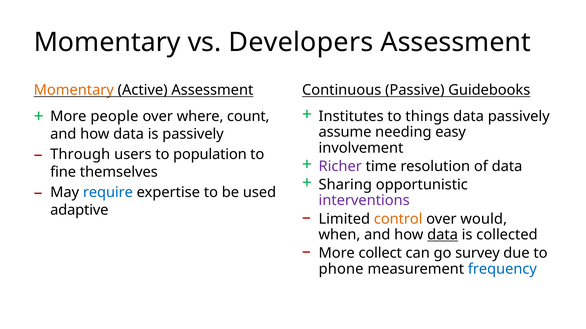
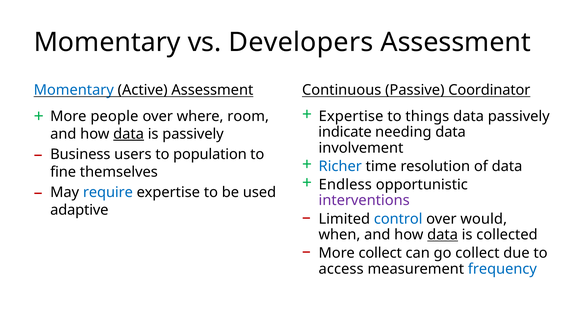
Momentary at (74, 90) colour: orange -> blue
Guidebooks: Guidebooks -> Coordinator
Institutes at (351, 117): Institutes -> Expertise
count: count -> room
assume: assume -> indicate
needing easy: easy -> data
data at (129, 134) underline: none -> present
Through: Through -> Business
Richer colour: purple -> blue
Sharing: Sharing -> Endless
control colour: orange -> blue
go survey: survey -> collect
phone: phone -> access
